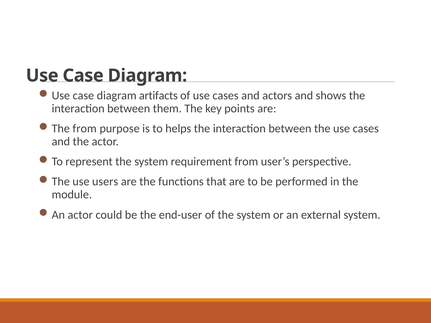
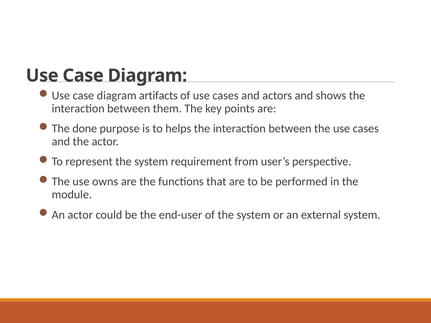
The from: from -> done
users: users -> owns
